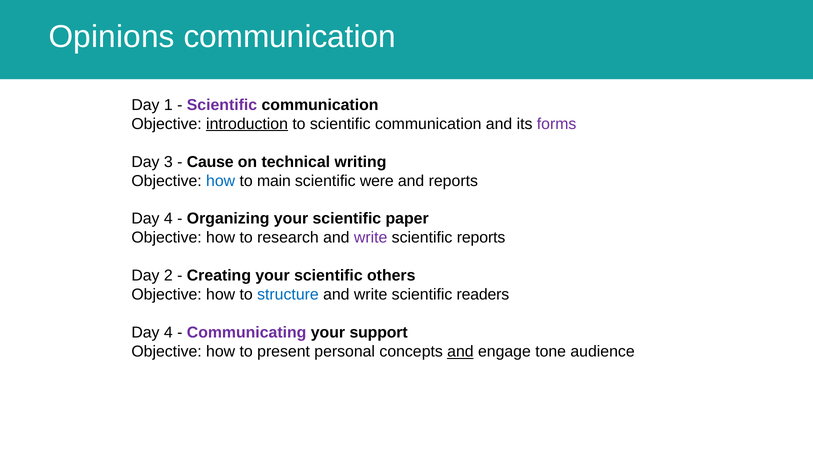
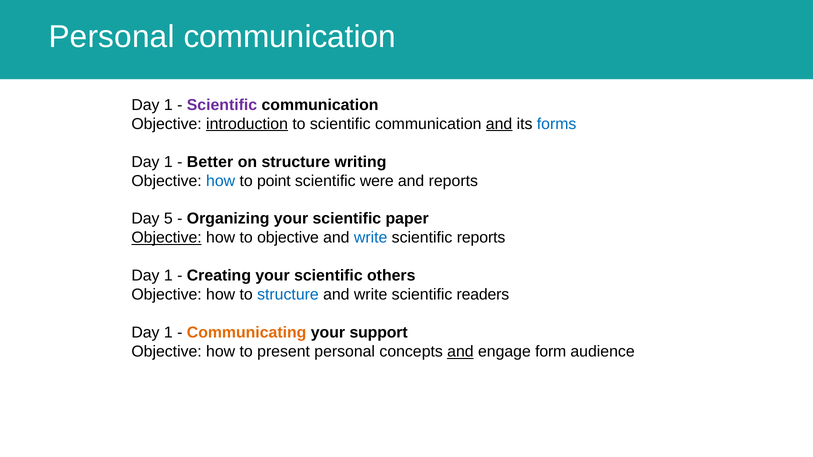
Opinions at (112, 37): Opinions -> Personal
and at (499, 124) underline: none -> present
forms colour: purple -> blue
3 at (168, 162): 3 -> 1
Cause: Cause -> Better
on technical: technical -> structure
main: main -> point
4 at (168, 219): 4 -> 5
Objective at (167, 238) underline: none -> present
to research: research -> objective
write at (371, 238) colour: purple -> blue
2 at (168, 276): 2 -> 1
4 at (168, 333): 4 -> 1
Communicating colour: purple -> orange
tone: tone -> form
